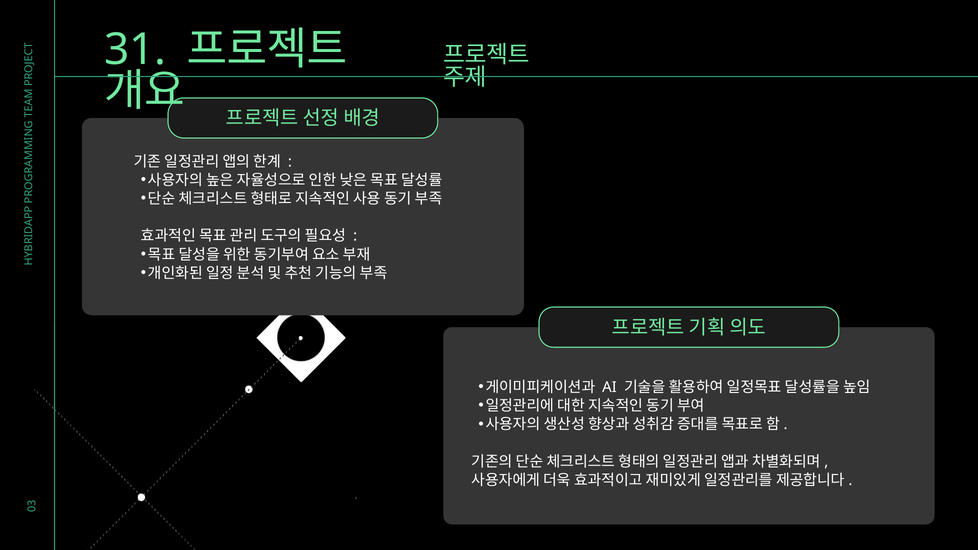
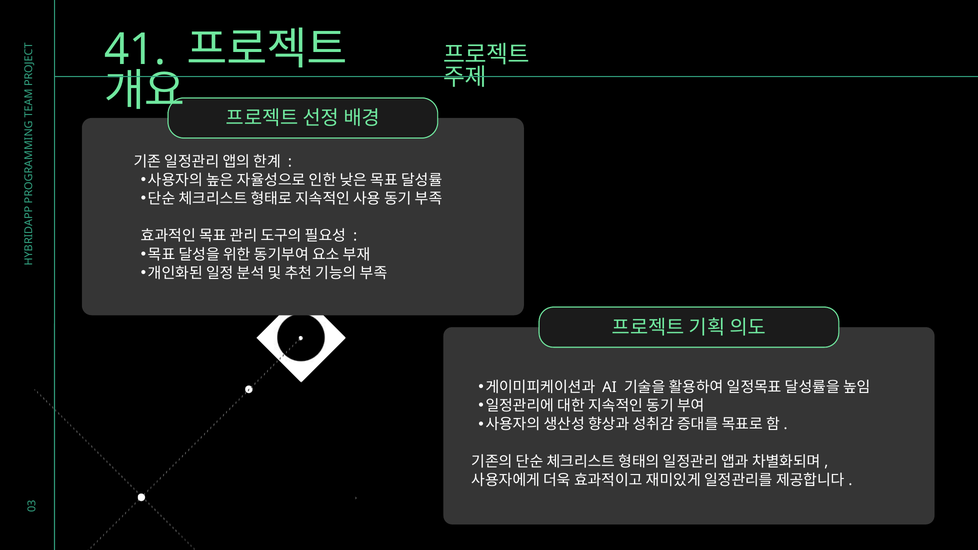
31: 31 -> 41
